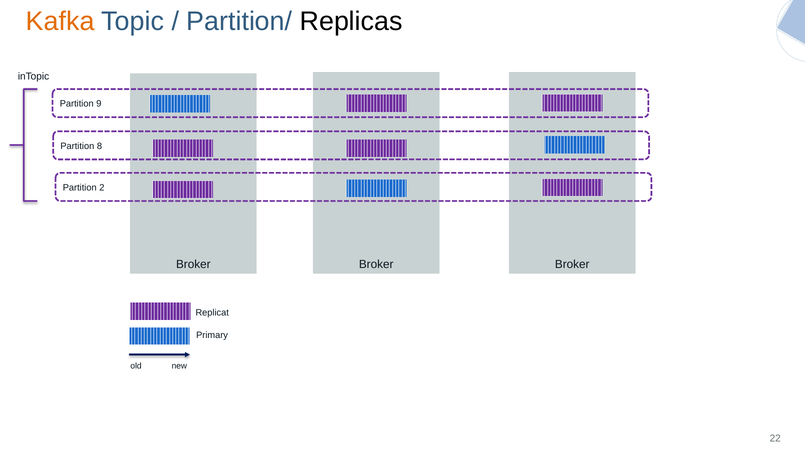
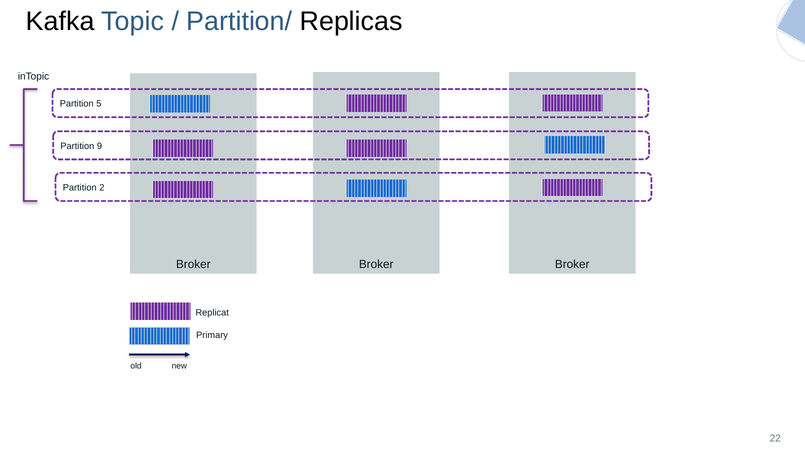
Kafka colour: orange -> black
9: 9 -> 5
8: 8 -> 9
